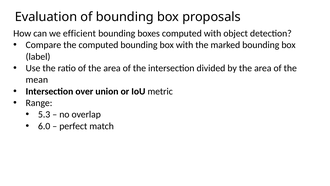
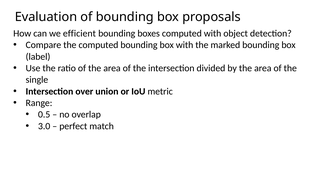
mean: mean -> single
5.3: 5.3 -> 0.5
6.0: 6.0 -> 3.0
